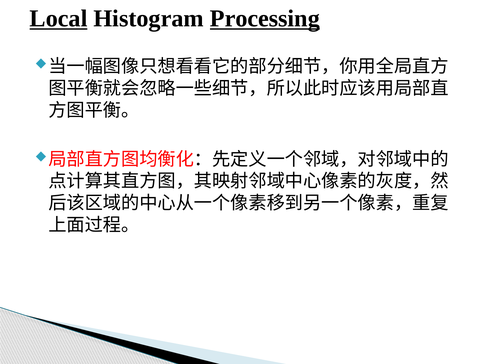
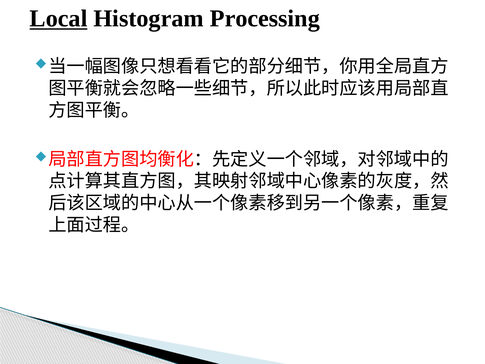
Processing underline: present -> none
